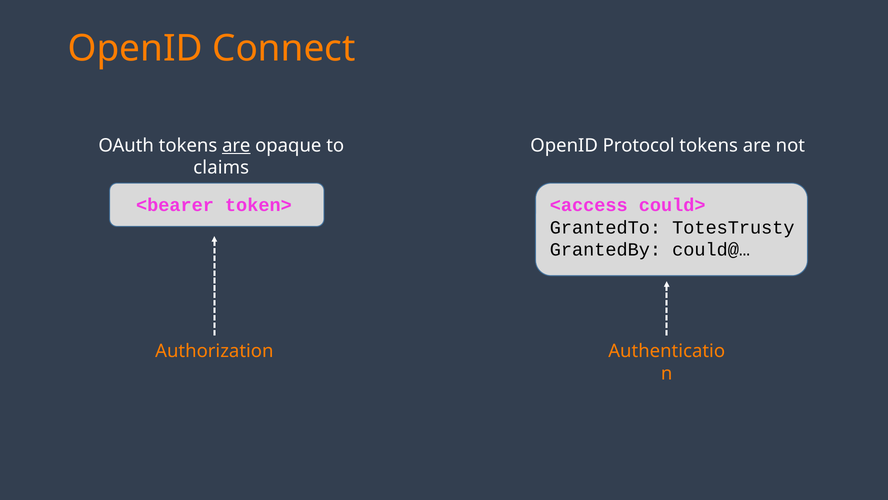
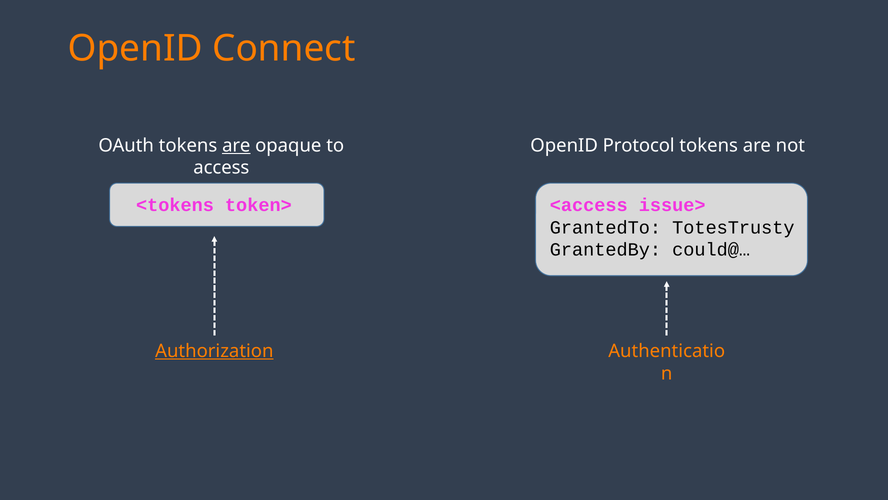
claims: claims -> access
<bearer: <bearer -> <tokens
could>: could> -> issue>
Authorization underline: none -> present
